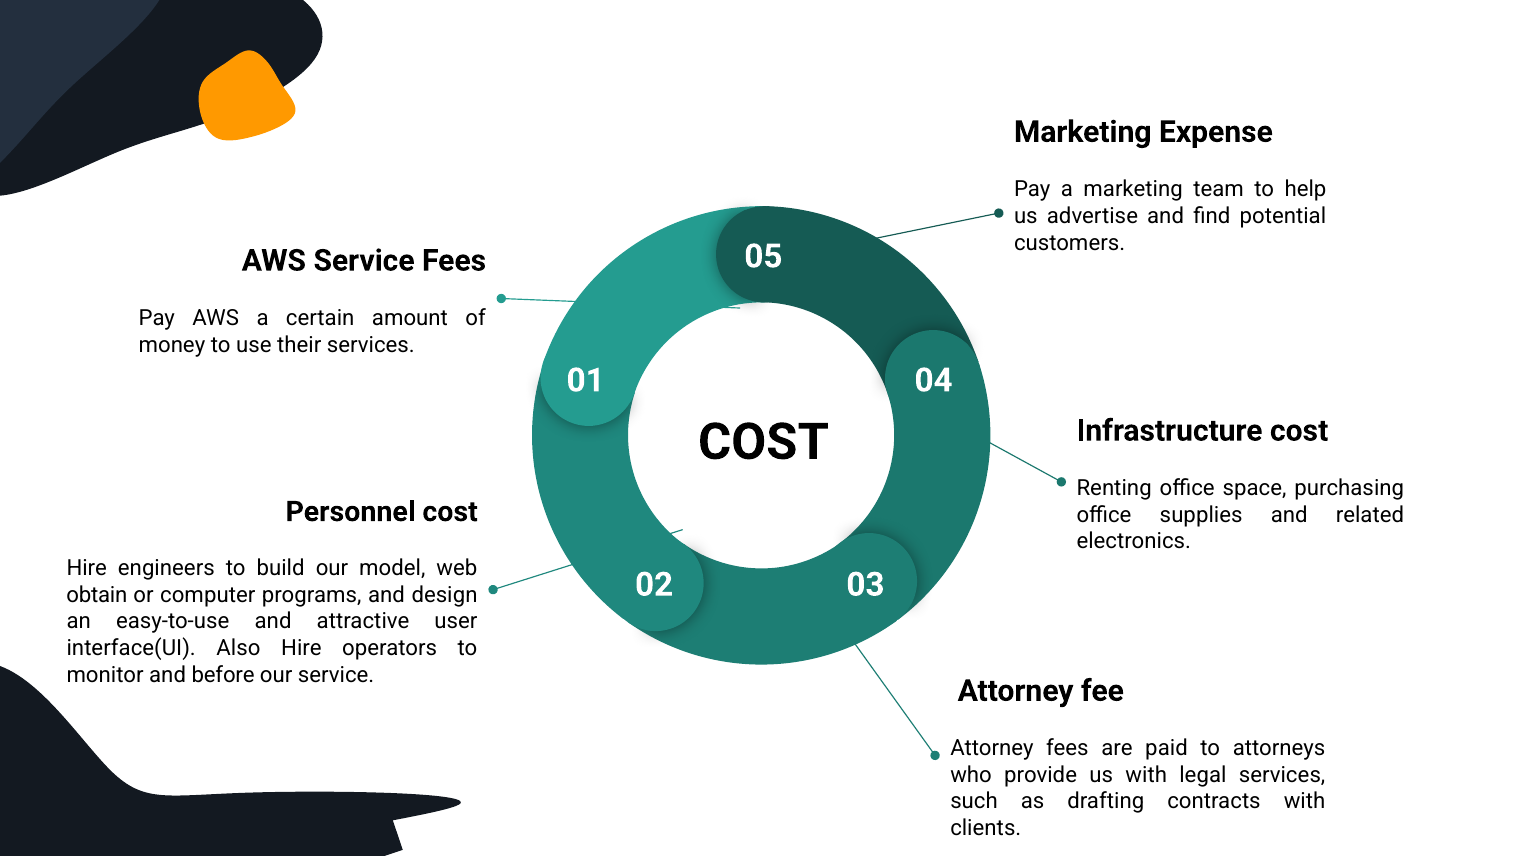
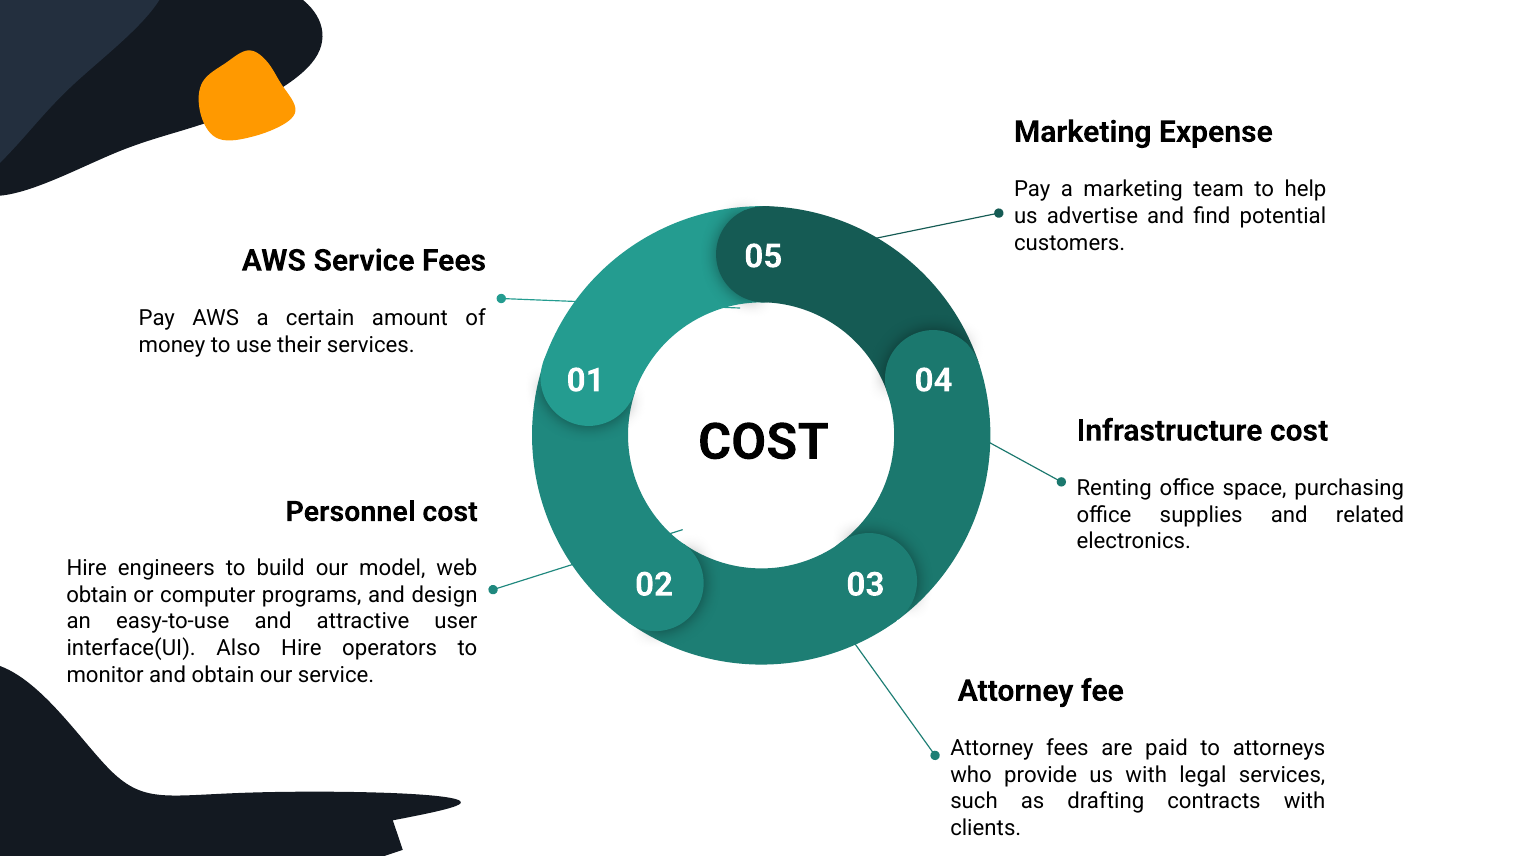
and before: before -> obtain
